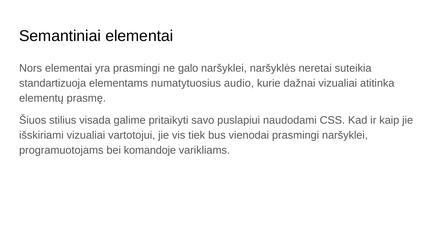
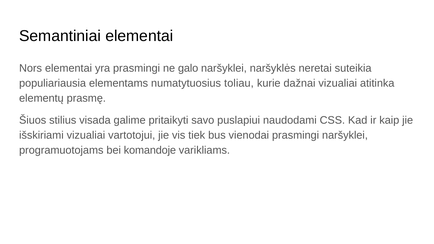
standartizuoja: standartizuoja -> populiariausia
audio: audio -> toliau
